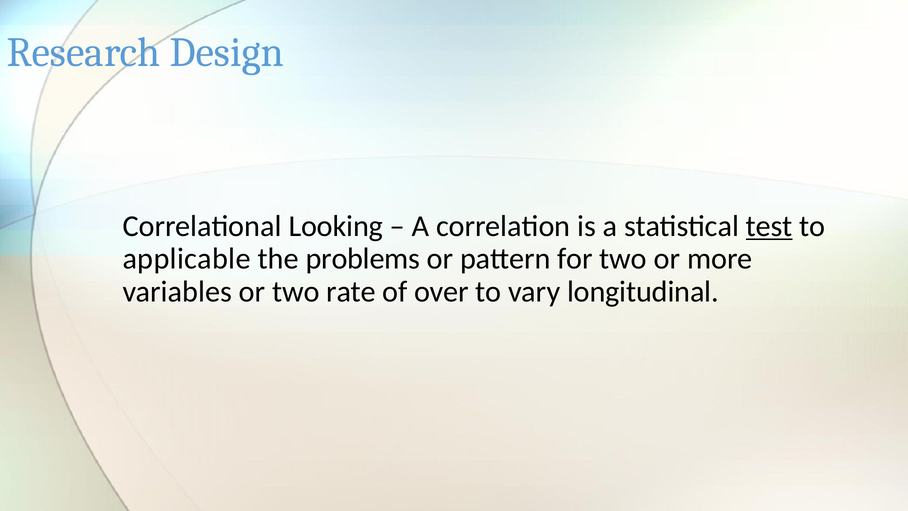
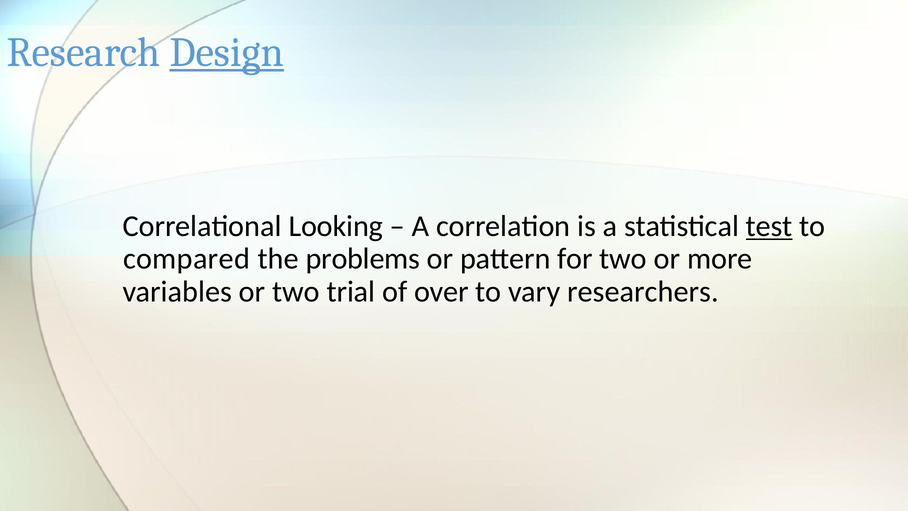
Design underline: none -> present
applicable: applicable -> compared
rate: rate -> trial
longitudinal: longitudinal -> researchers
